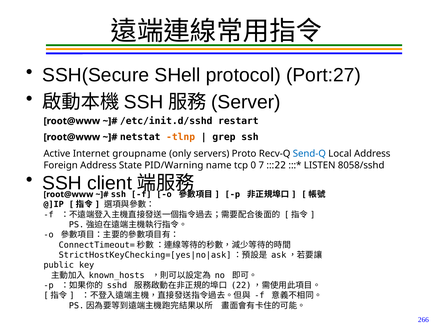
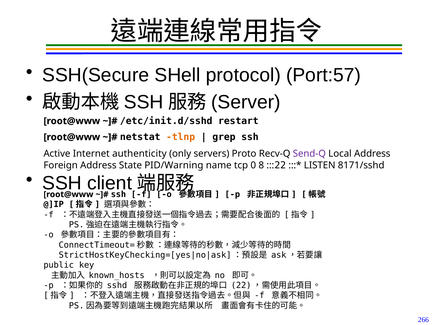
Port:27: Port:27 -> Port:57
groupname: groupname -> authenticity
Send-Q colour: blue -> purple
7: 7 -> 8
8058/sshd: 8058/sshd -> 8171/sshd
